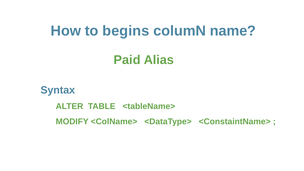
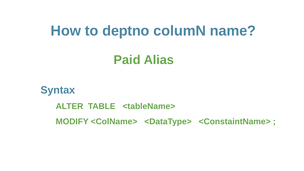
begins: begins -> deptno
